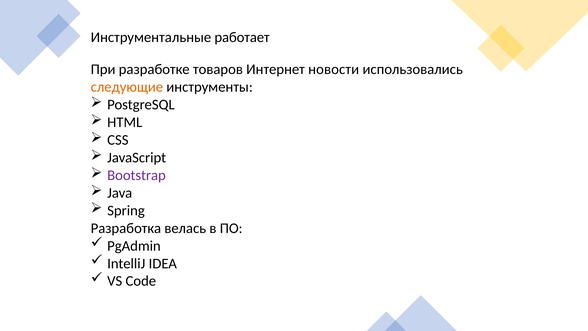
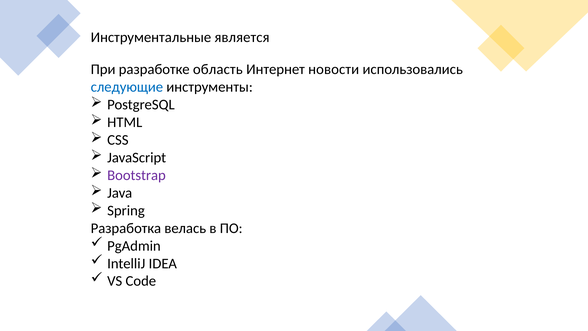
работает: работает -> является
товаров: товаров -> область
следующие colour: orange -> blue
